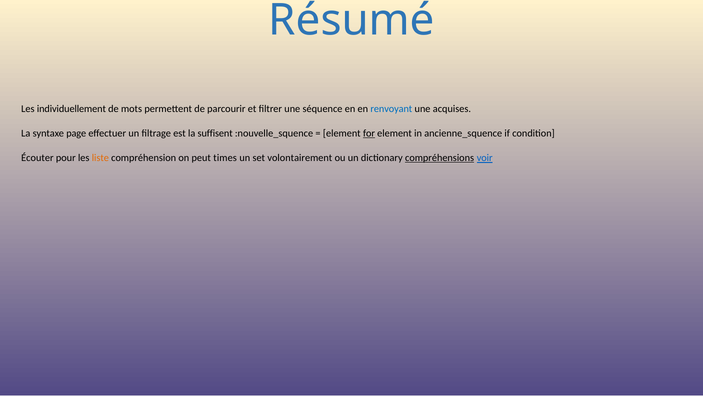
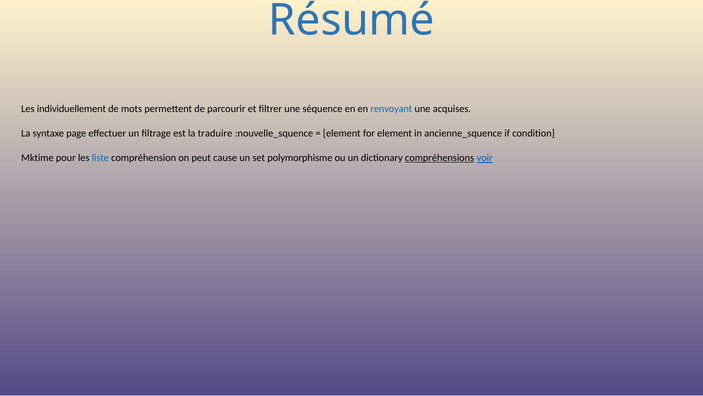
suffisent: suffisent -> traduire
for underline: present -> none
Écouter: Écouter -> Mktime
liste colour: orange -> blue
times: times -> cause
volontairement: volontairement -> polymorphisme
